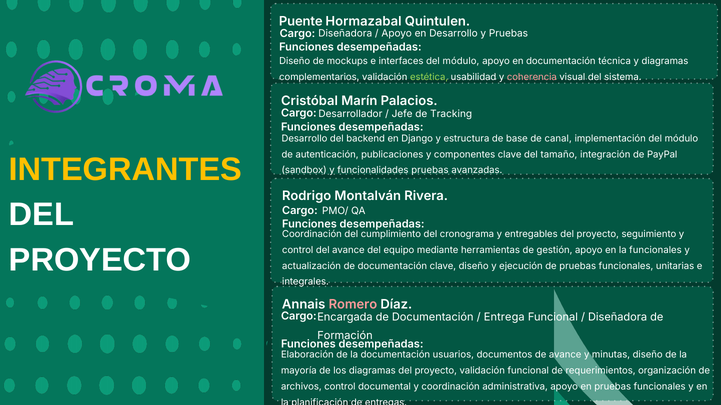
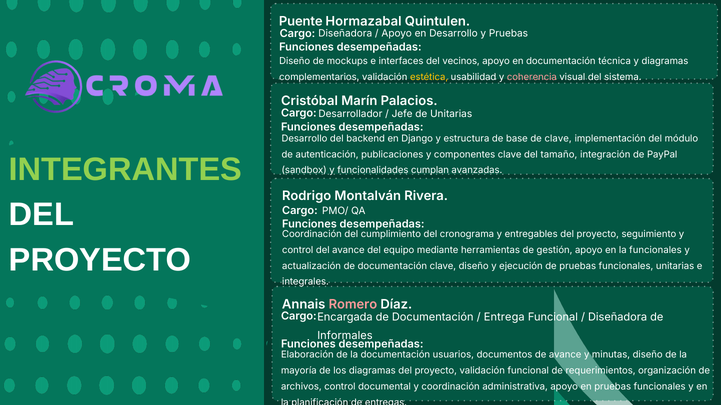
interfaces del módulo: módulo -> vecinos
estética colour: light green -> yellow
de Tracking: Tracking -> Unitarias
de canal: canal -> clave
INTEGRANTES colour: yellow -> light green
funcionalidades pruebas: pruebas -> cumplan
Formación: Formación -> Informales
